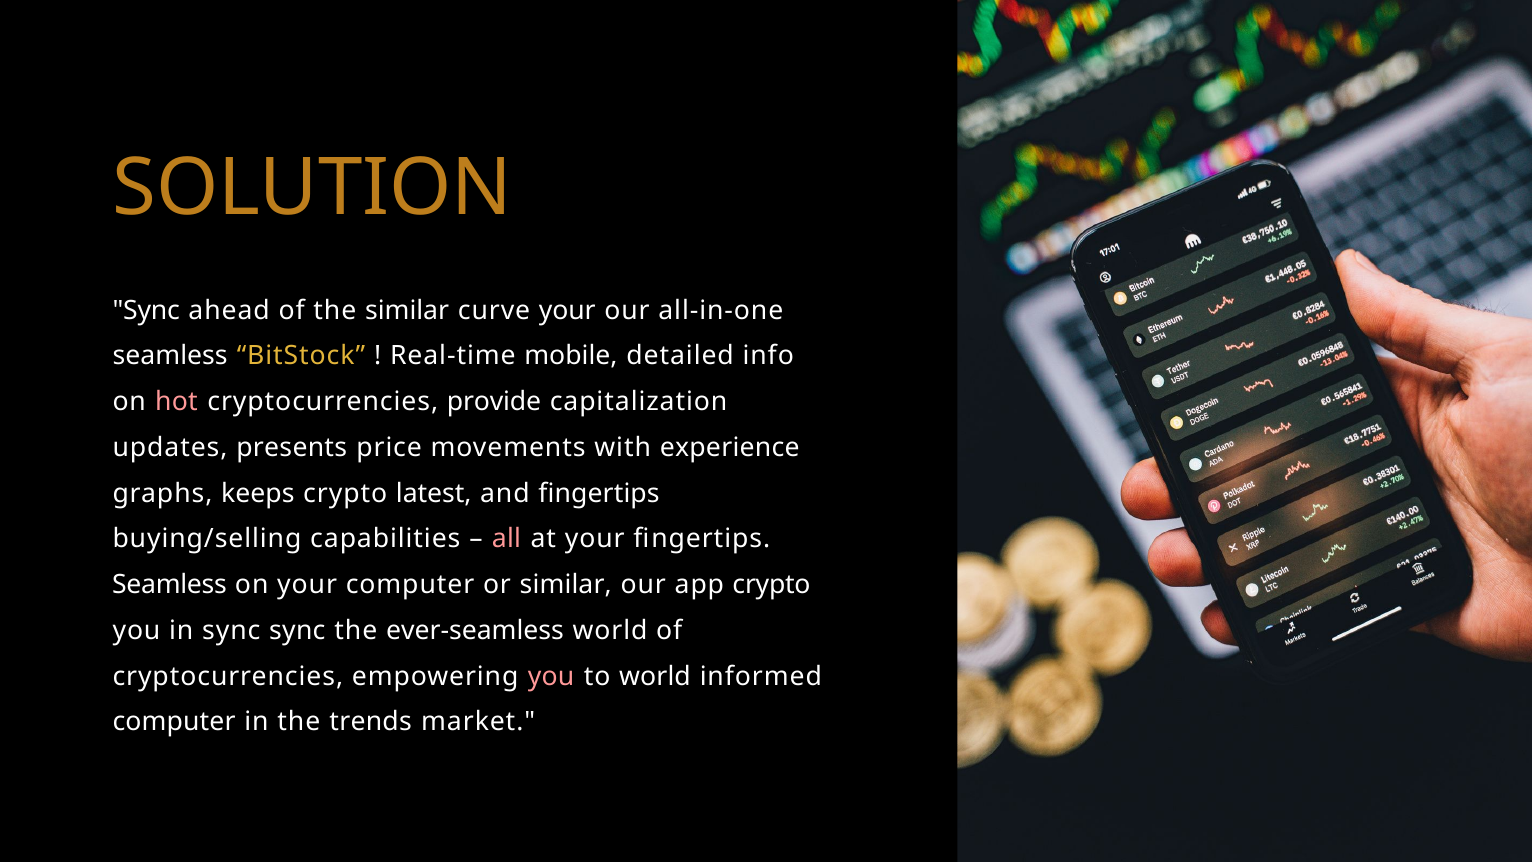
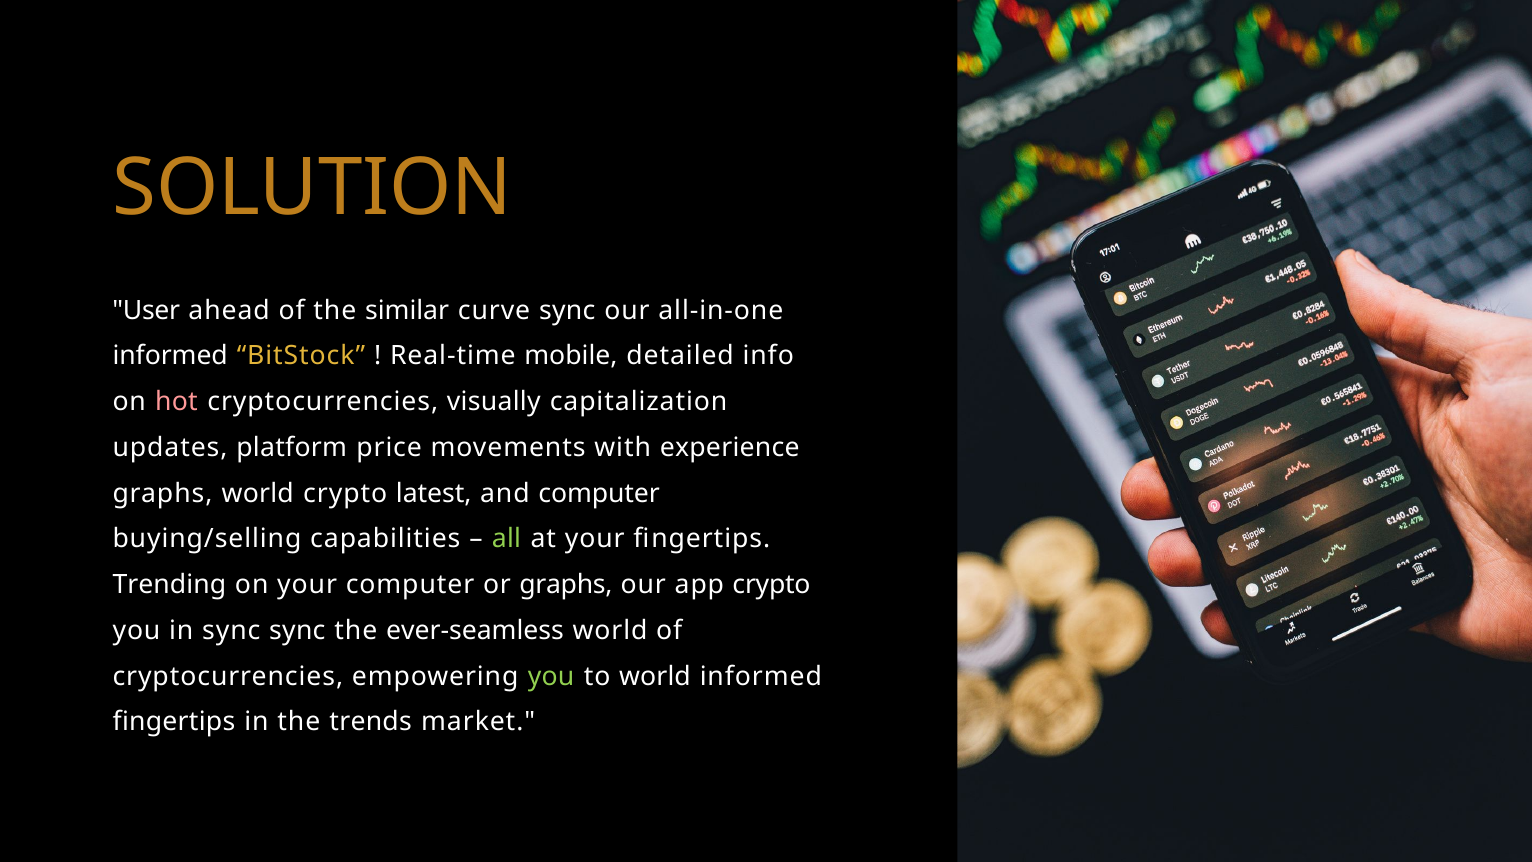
Sync at (146, 310): Sync -> User
curve your: your -> sync
seamless at (170, 356): seamless -> informed
provide: provide -> visually
presents: presents -> platform
graphs keeps: keeps -> world
and fingertips: fingertips -> computer
all colour: pink -> light green
Seamless at (170, 585): Seamless -> Trending
or similar: similar -> graphs
you at (551, 676) colour: pink -> light green
computer at (174, 722): computer -> fingertips
